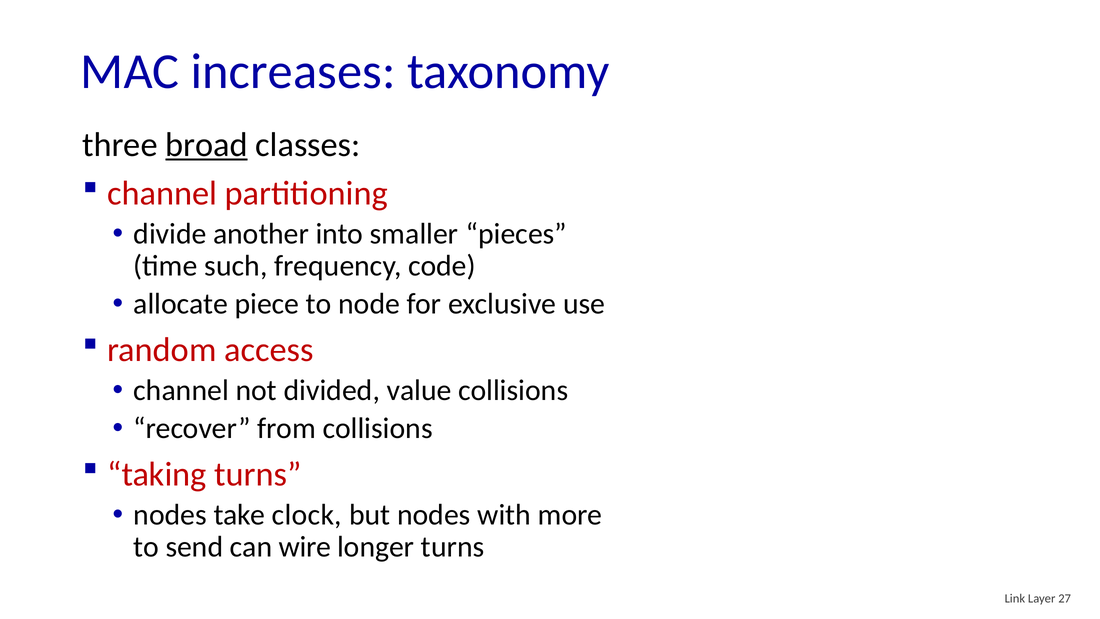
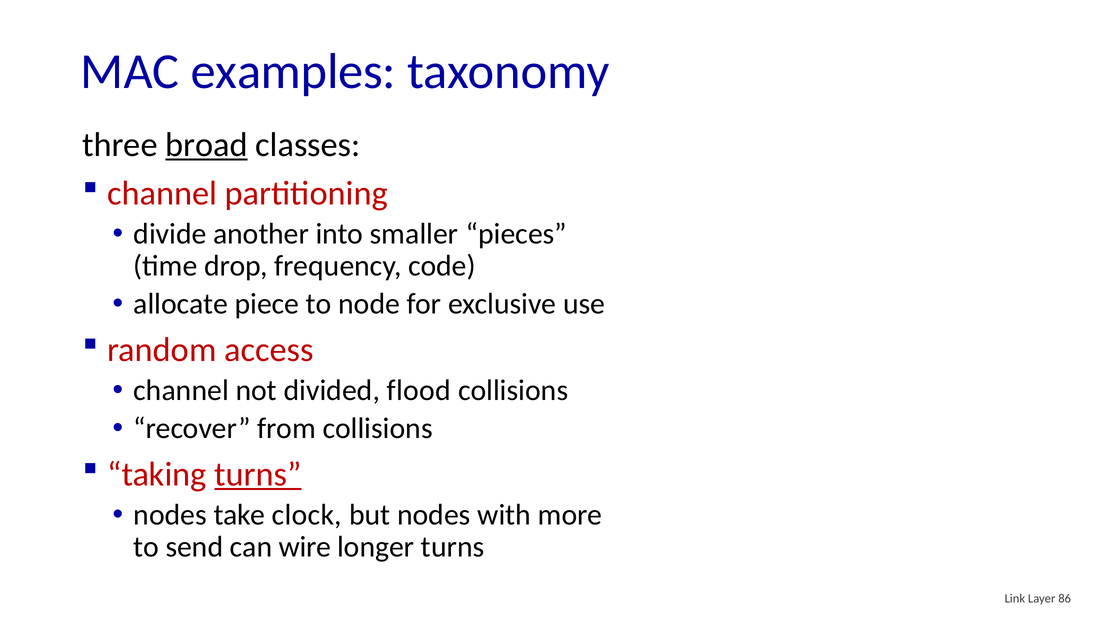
increases: increases -> examples
such: such -> drop
value: value -> flood
turns at (258, 474) underline: none -> present
27: 27 -> 86
